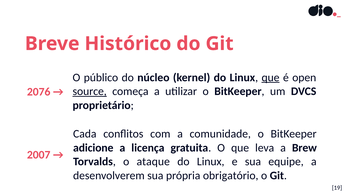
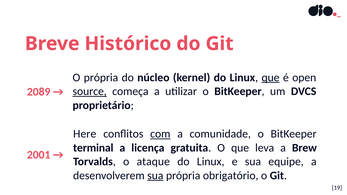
O público: público -> própria
2076: 2076 -> 2089
Cada: Cada -> Here
com underline: none -> present
adicione: adicione -> terminal
2007: 2007 -> 2001
sua at (155, 176) underline: none -> present
